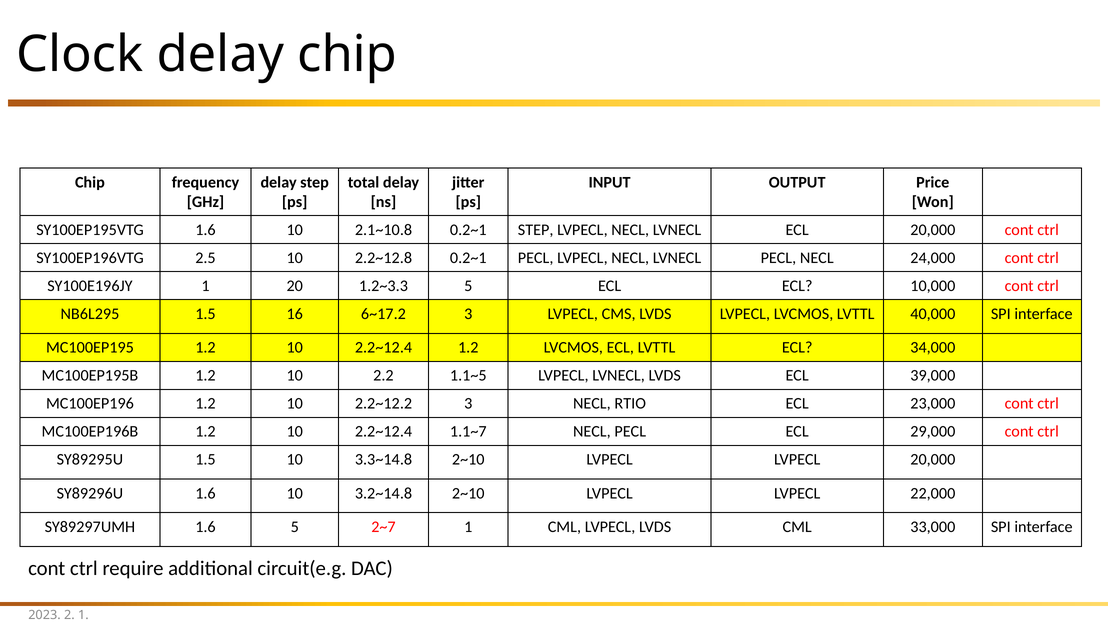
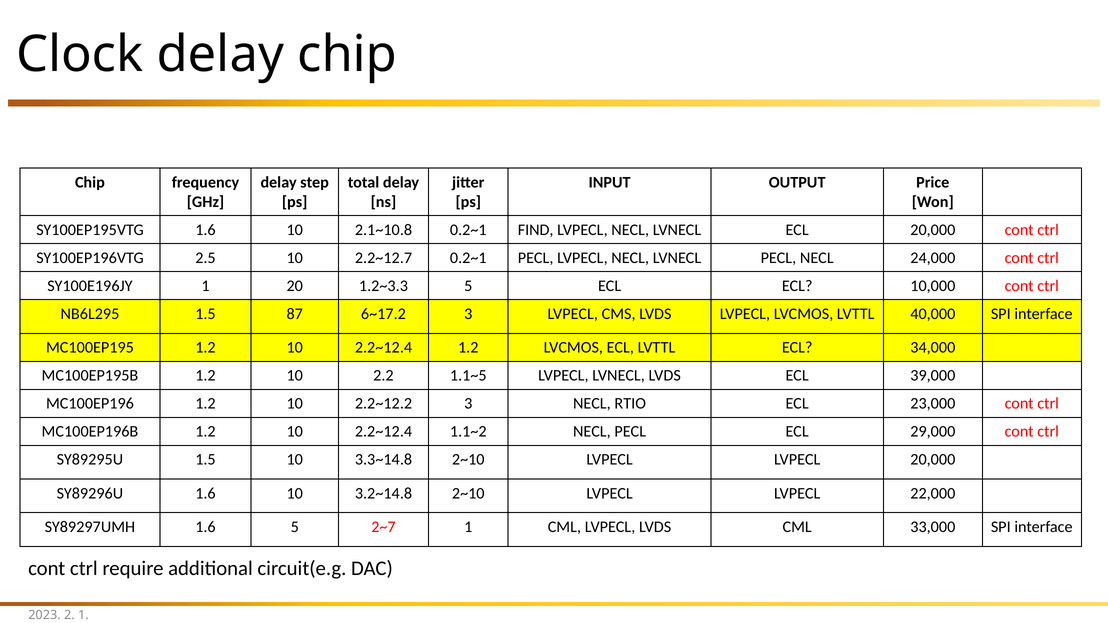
0.2~1 STEP: STEP -> FIND
2.2~12.8: 2.2~12.8 -> 2.2~12.7
16: 16 -> 87
1.1~7: 1.1~7 -> 1.1~2
